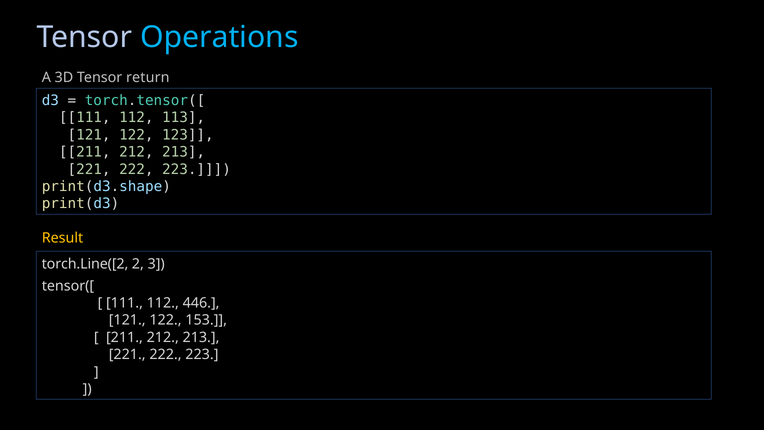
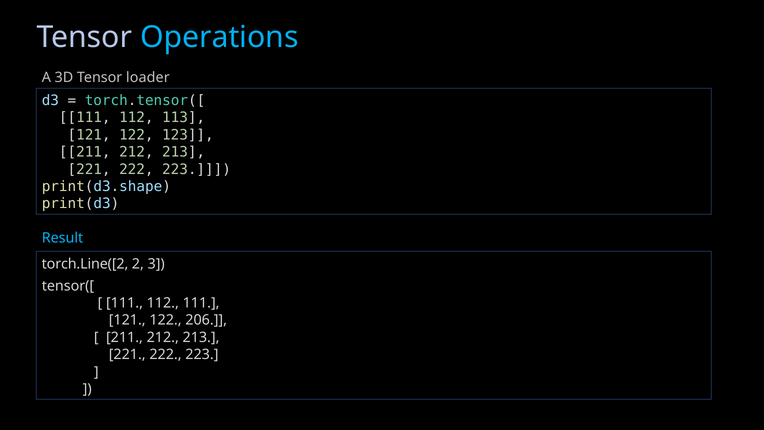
return: return -> loader
Result colour: yellow -> light blue
112 446: 446 -> 111
153: 153 -> 206
